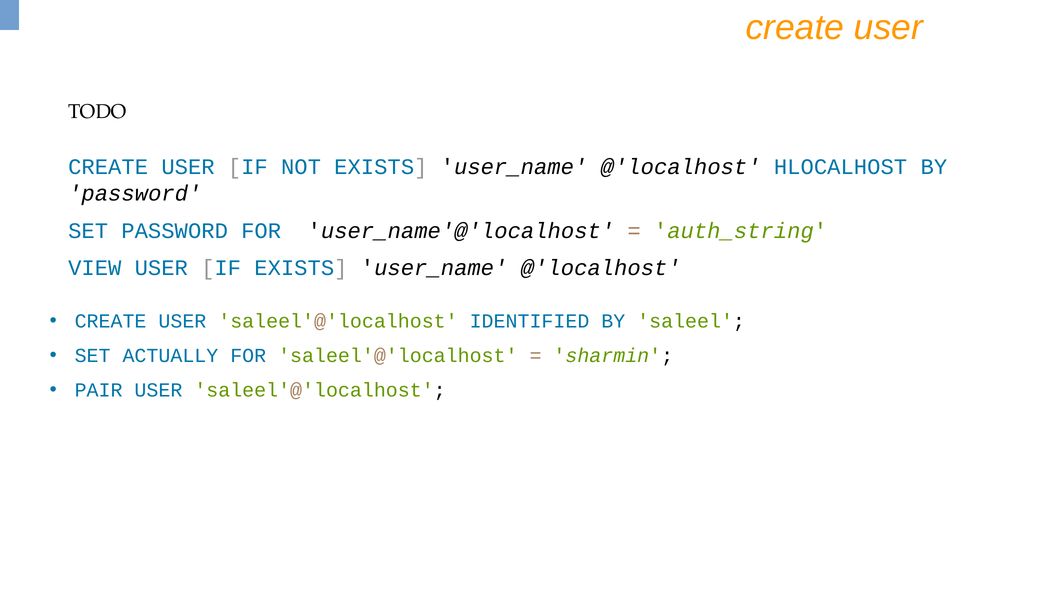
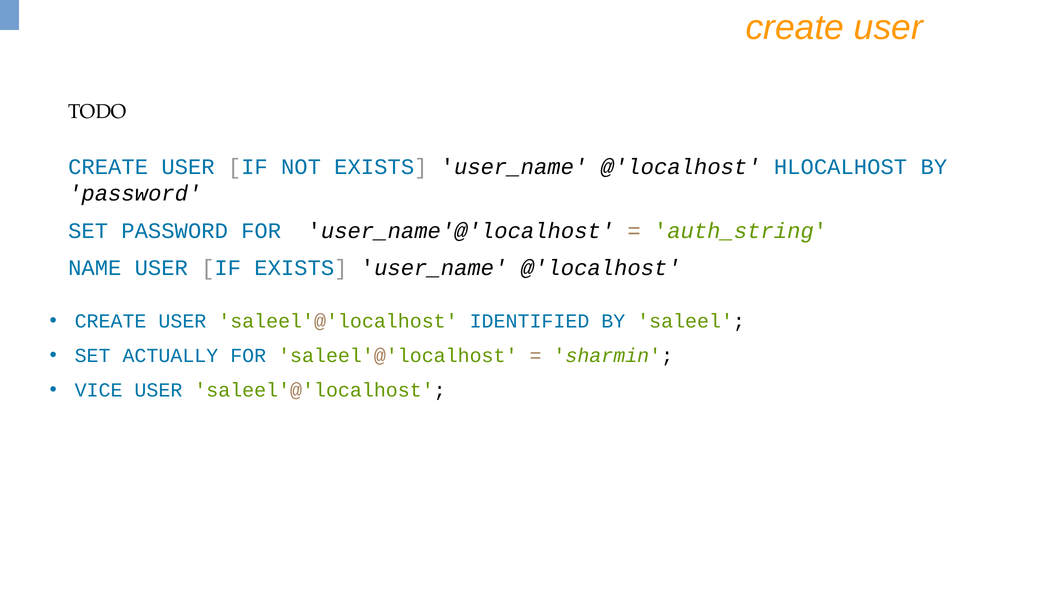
VIEW: VIEW -> NAME
PAIR: PAIR -> VICE
